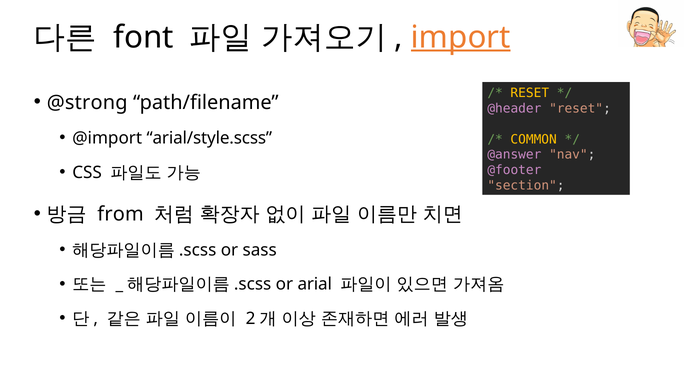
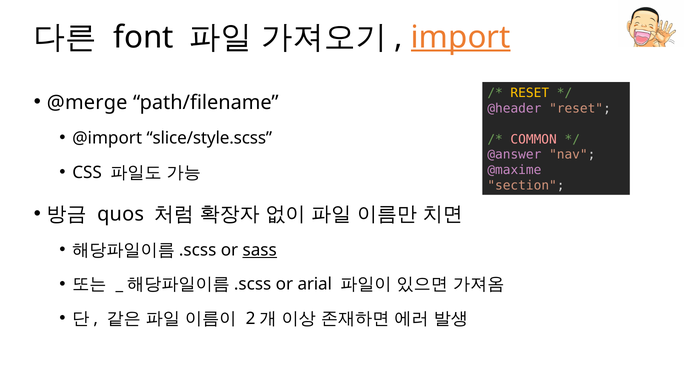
@strong: @strong -> @merge
arial/style.scss: arial/style.scss -> slice/style.scss
COMMON colour: yellow -> pink
@footer: @footer -> @maxime
from: from -> quos
sass underline: none -> present
